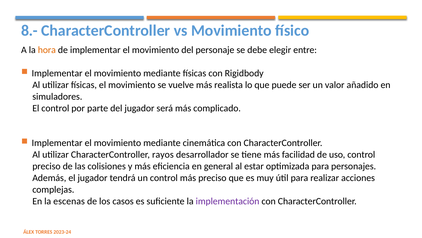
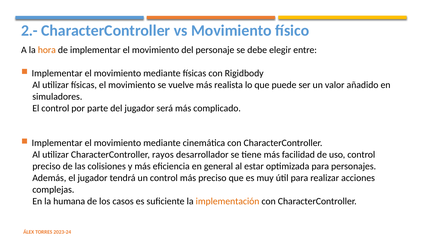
8.-: 8.- -> 2.-
escenas: escenas -> humana
implementación colour: purple -> orange
